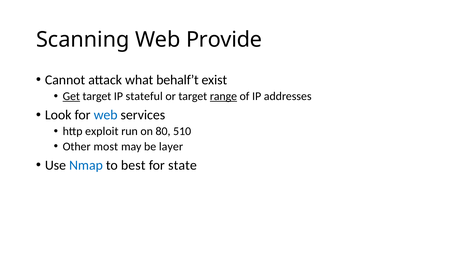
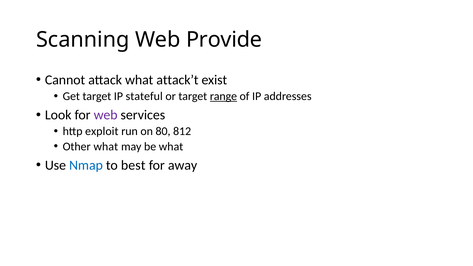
behalf’t: behalf’t -> attack’t
Get underline: present -> none
web at (106, 115) colour: blue -> purple
510: 510 -> 812
Other most: most -> what
be layer: layer -> what
state: state -> away
